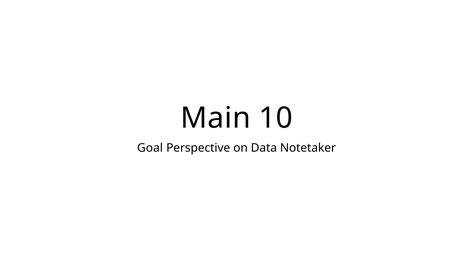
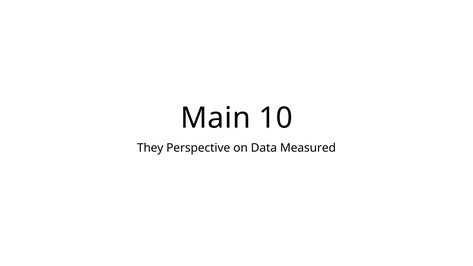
Goal: Goal -> They
Notetaker: Notetaker -> Measured
